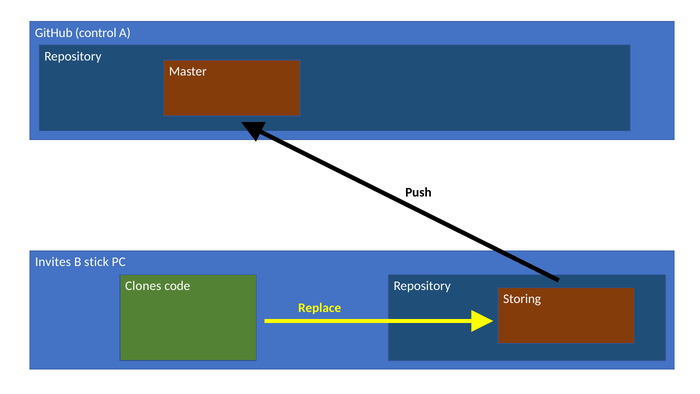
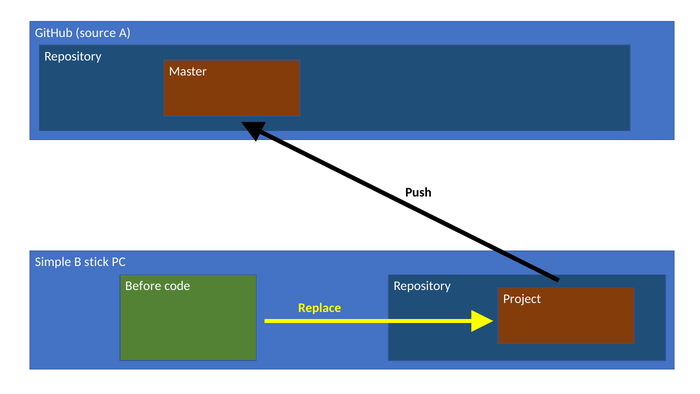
control: control -> source
Invites: Invites -> Simple
Clones: Clones -> Before
Storing: Storing -> Project
